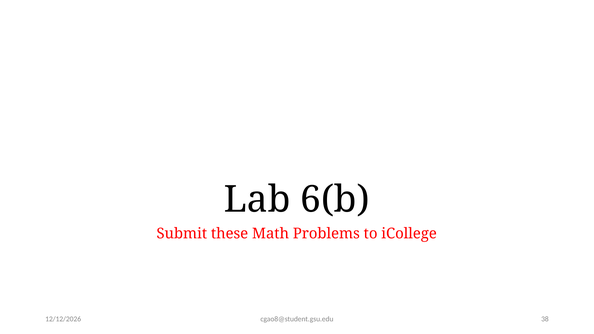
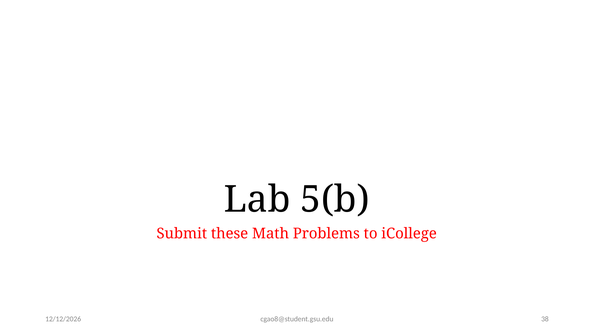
6(b: 6(b -> 5(b
